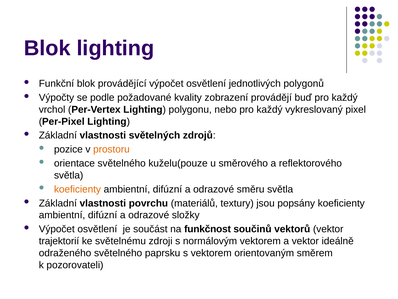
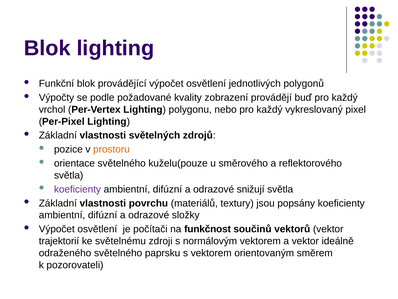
koeficienty at (77, 189) colour: orange -> purple
směru: směru -> snižují
součást: součást -> počítači
